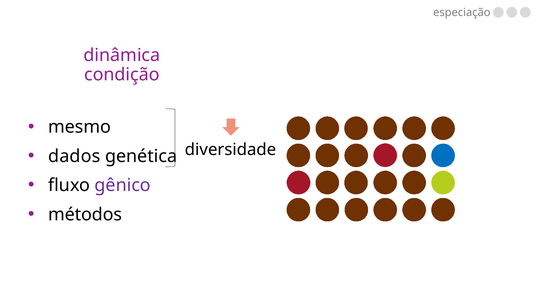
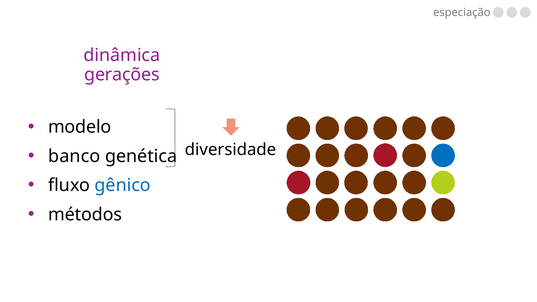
condição: condição -> gerações
mesmo: mesmo -> modelo
dados: dados -> banco
gênico colour: purple -> blue
